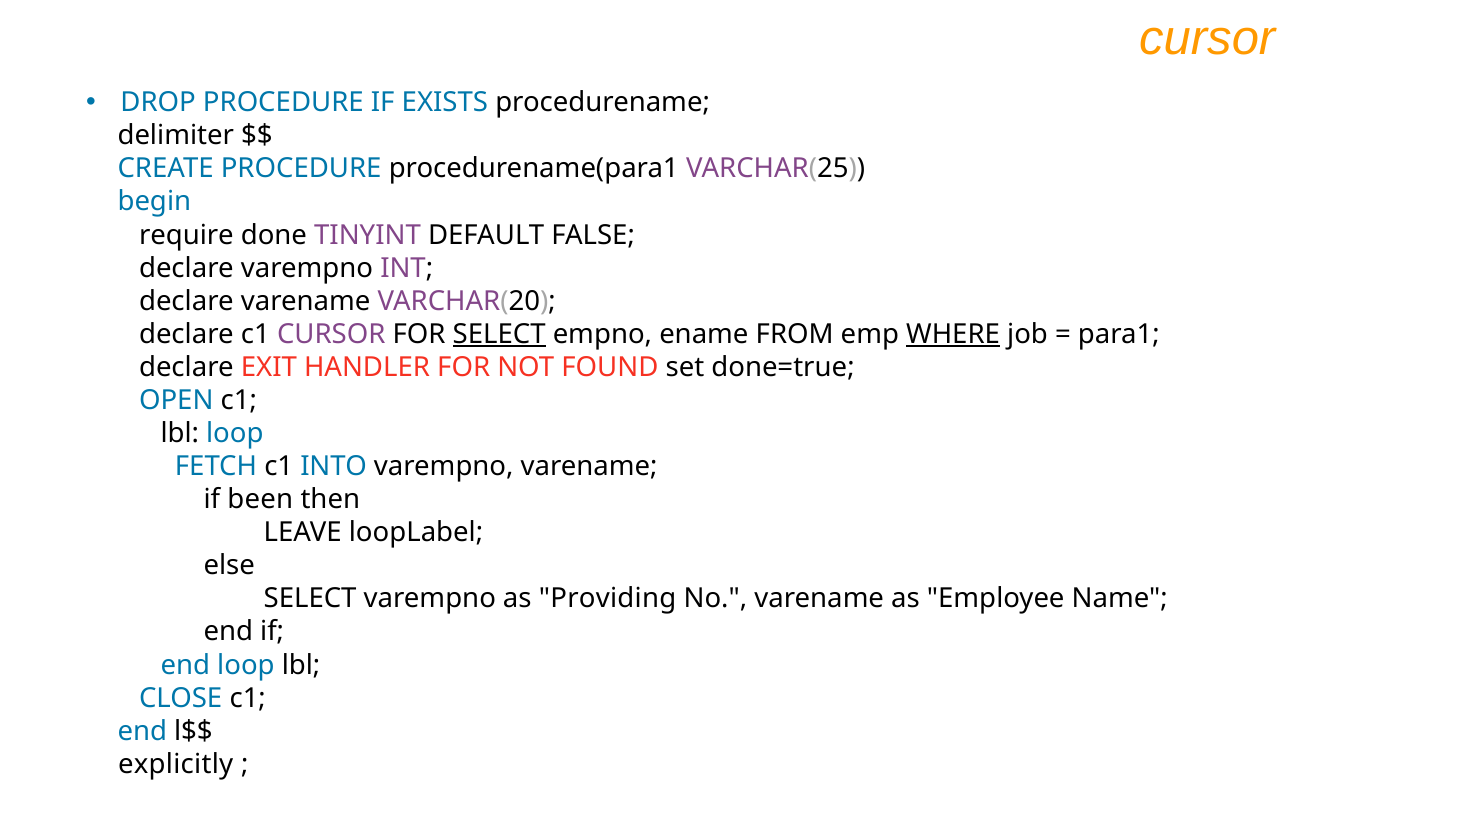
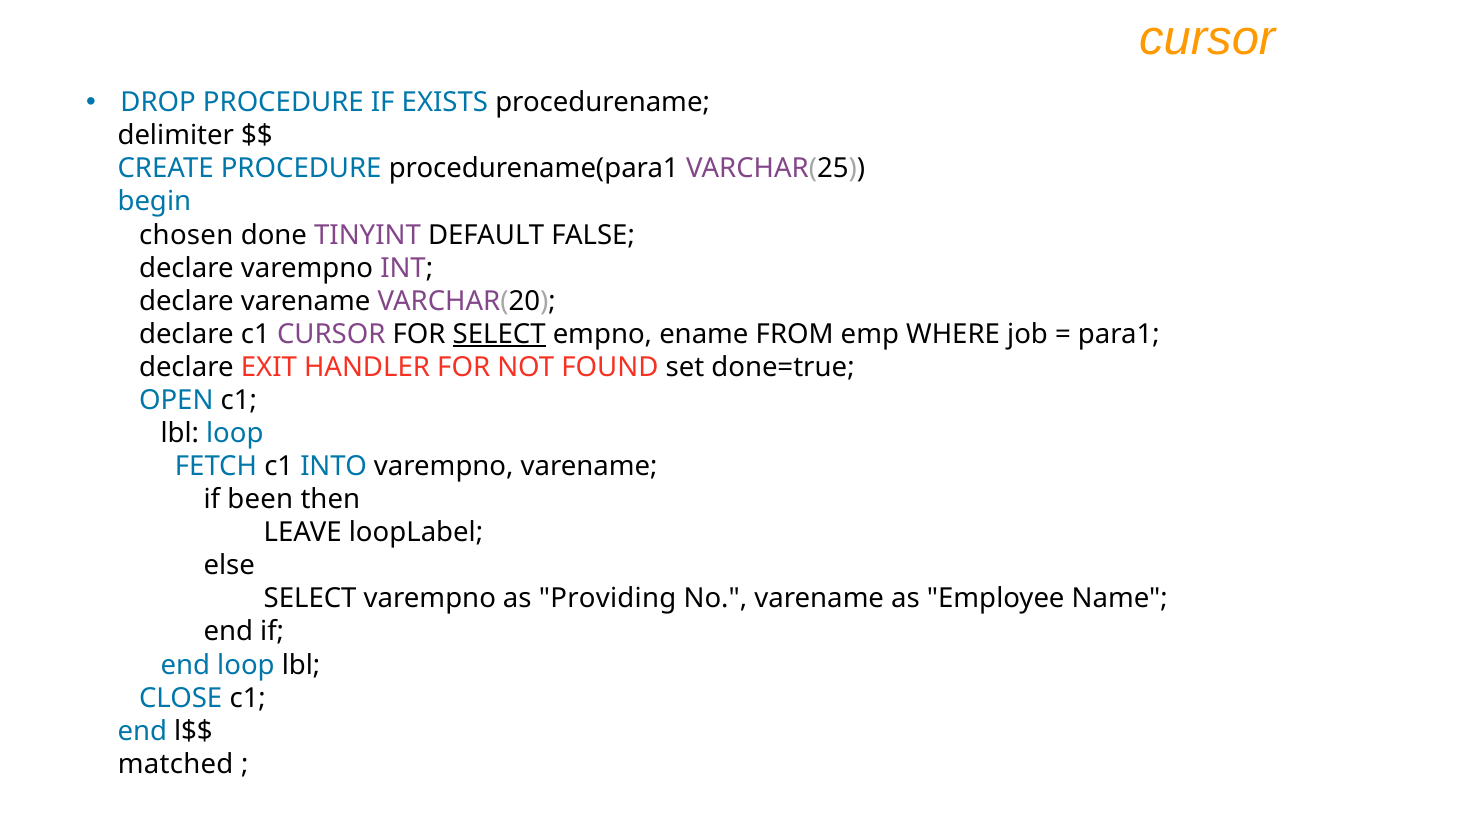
require: require -> chosen
WHERE underline: present -> none
explicitly: explicitly -> matched
